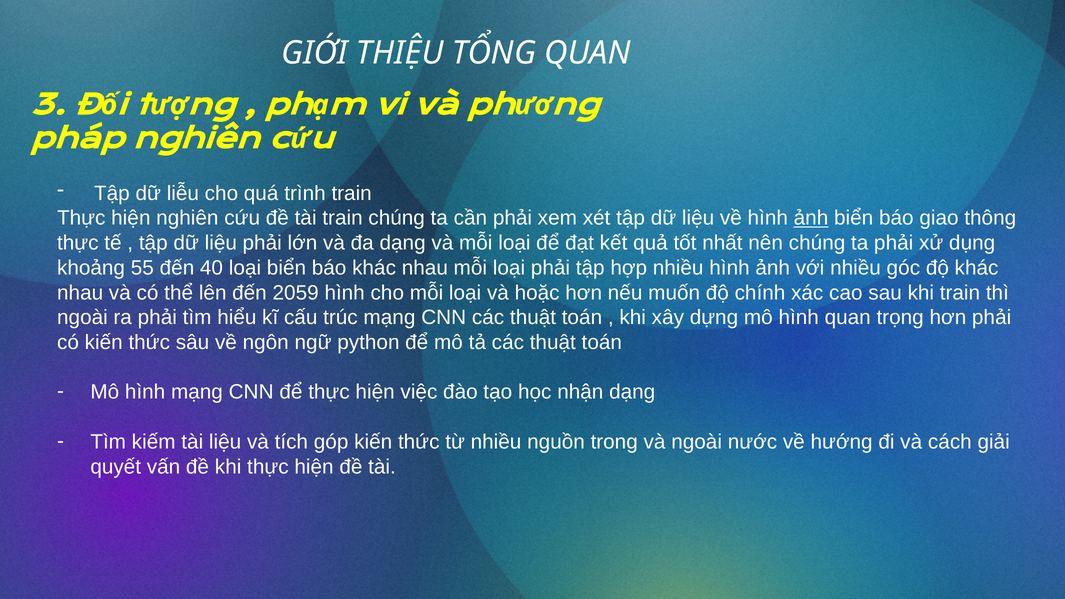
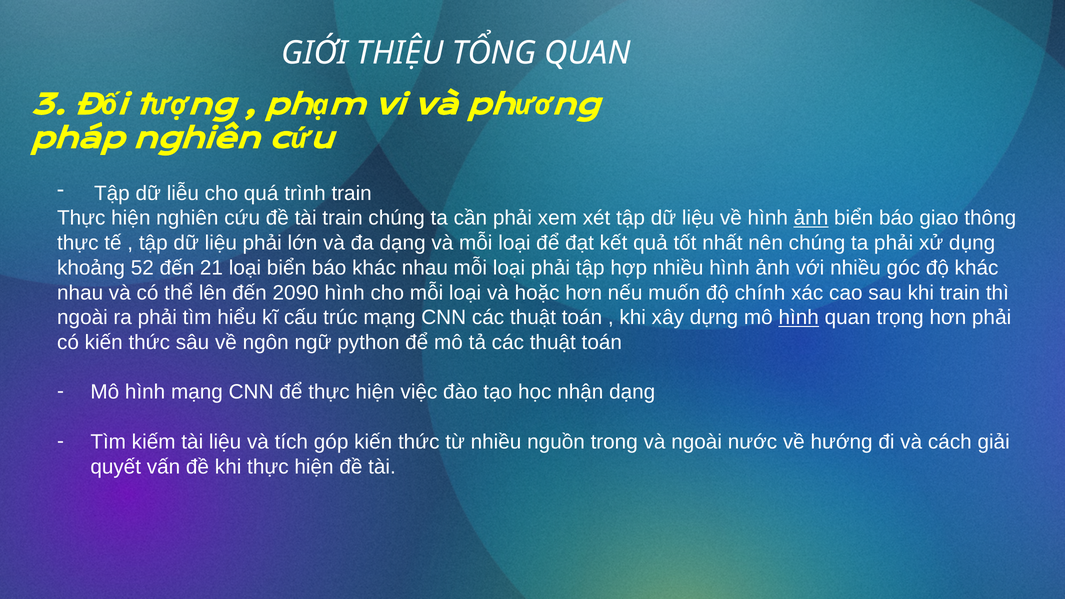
55: 55 -> 52
40: 40 -> 21
2059: 2059 -> 2090
hình at (799, 318) underline: none -> present
